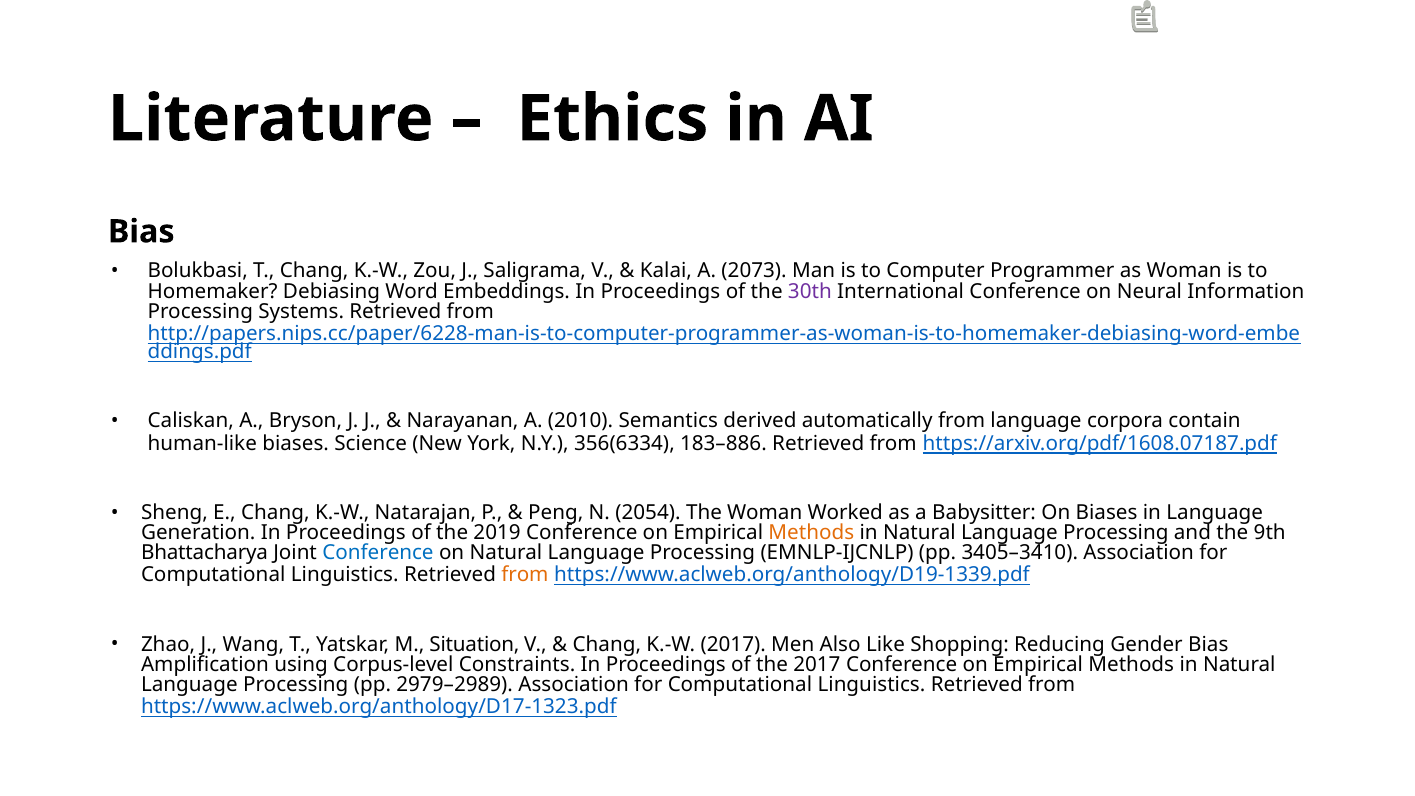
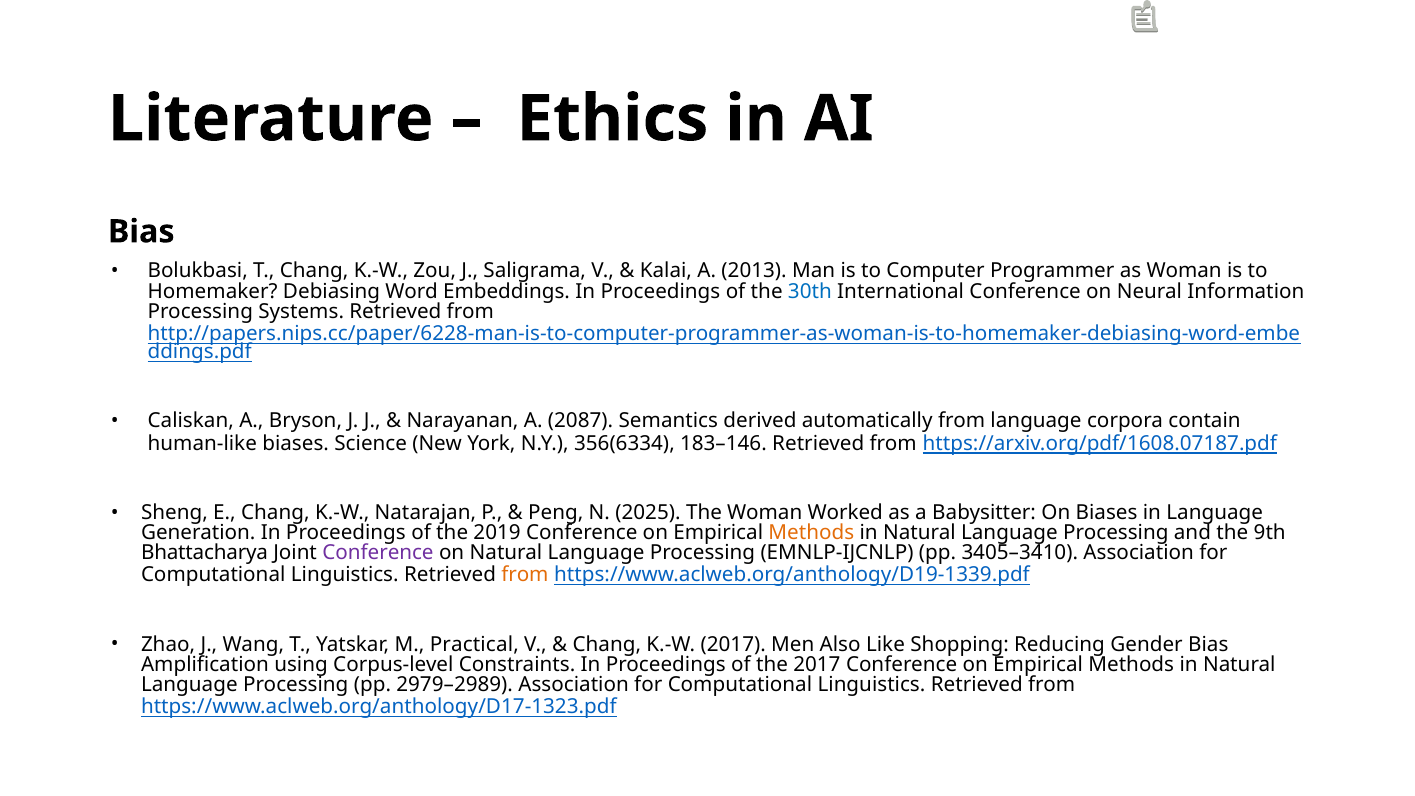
2073: 2073 -> 2013
30th colour: purple -> blue
2010: 2010 -> 2087
183–886: 183–886 -> 183–146
2054: 2054 -> 2025
Conference at (378, 553) colour: blue -> purple
Situation: Situation -> Practical
